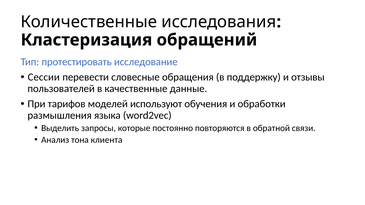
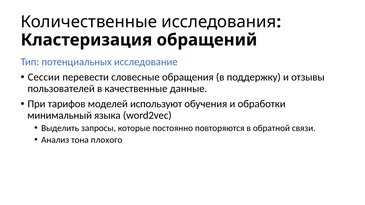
протестировать: протестировать -> потенциальных
размышления: размышления -> минимальный
клиента: клиента -> плохого
